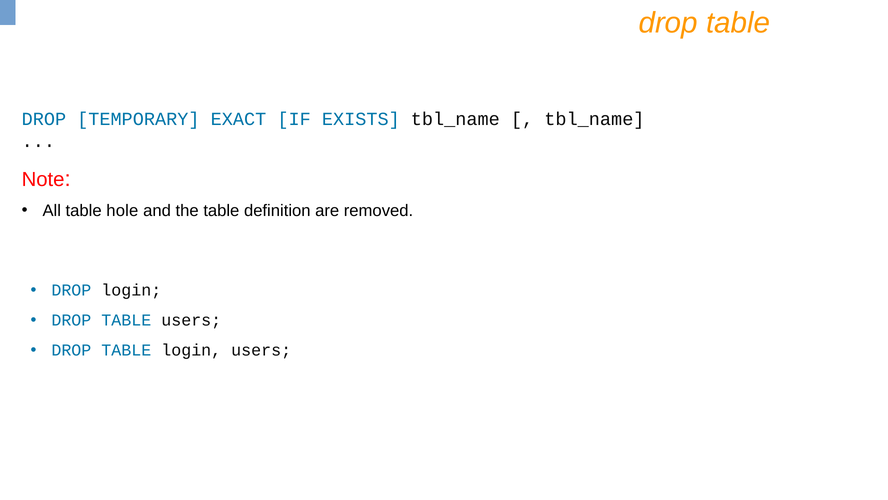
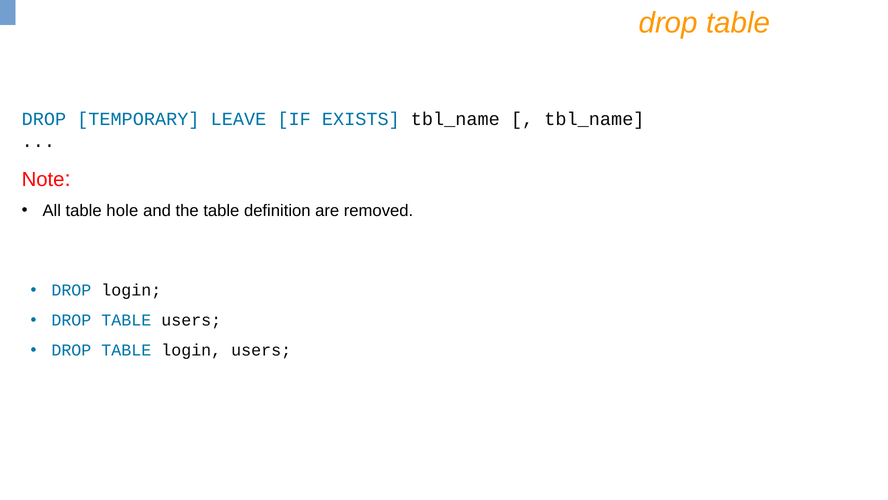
EXACT: EXACT -> LEAVE
